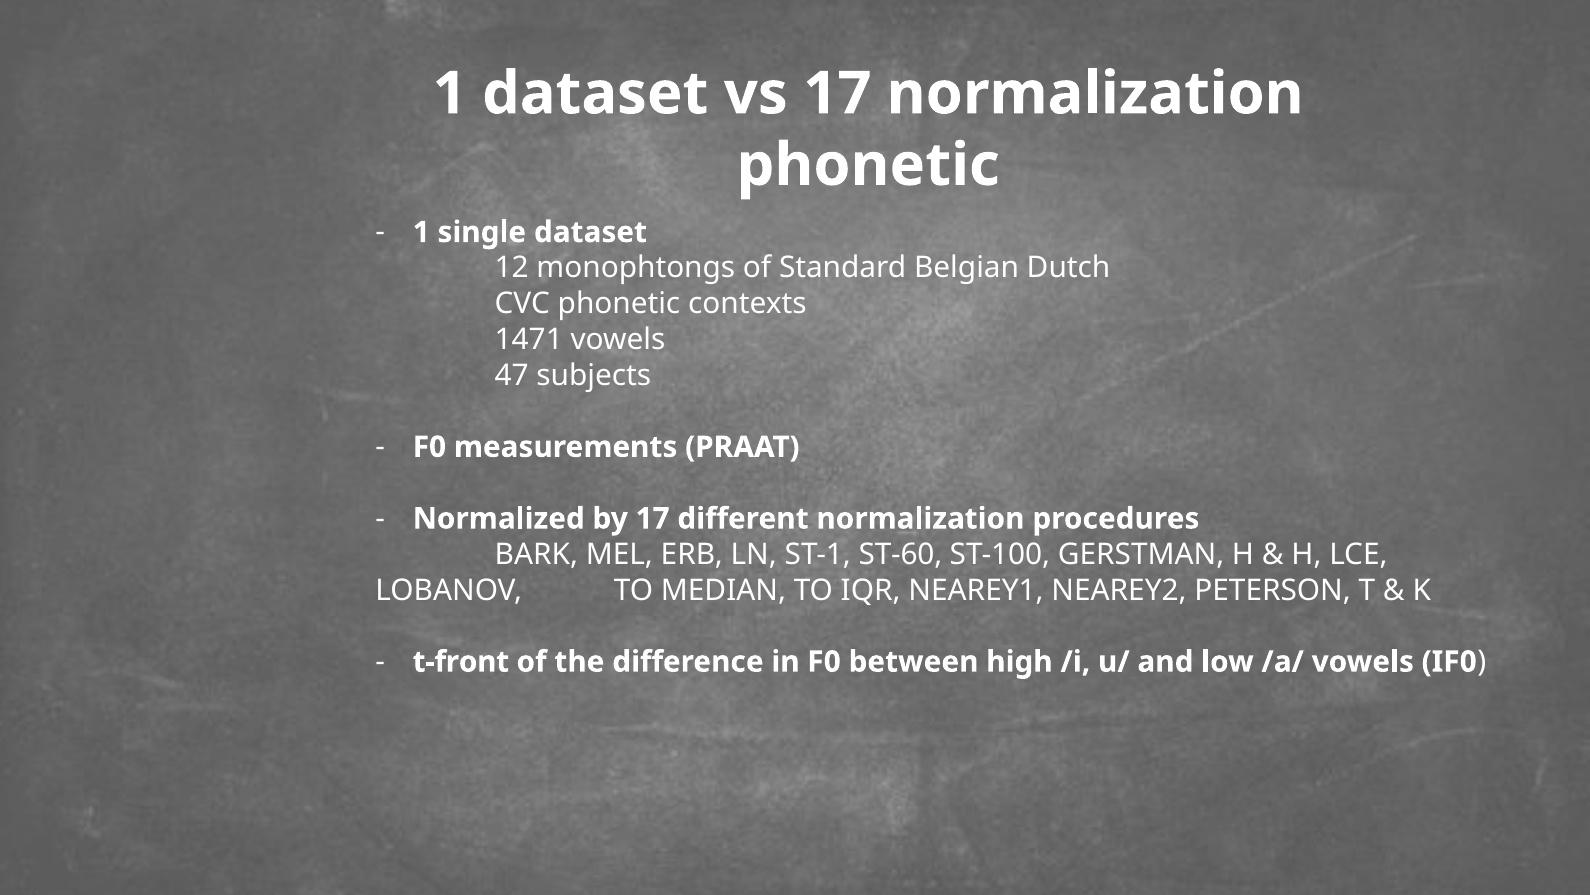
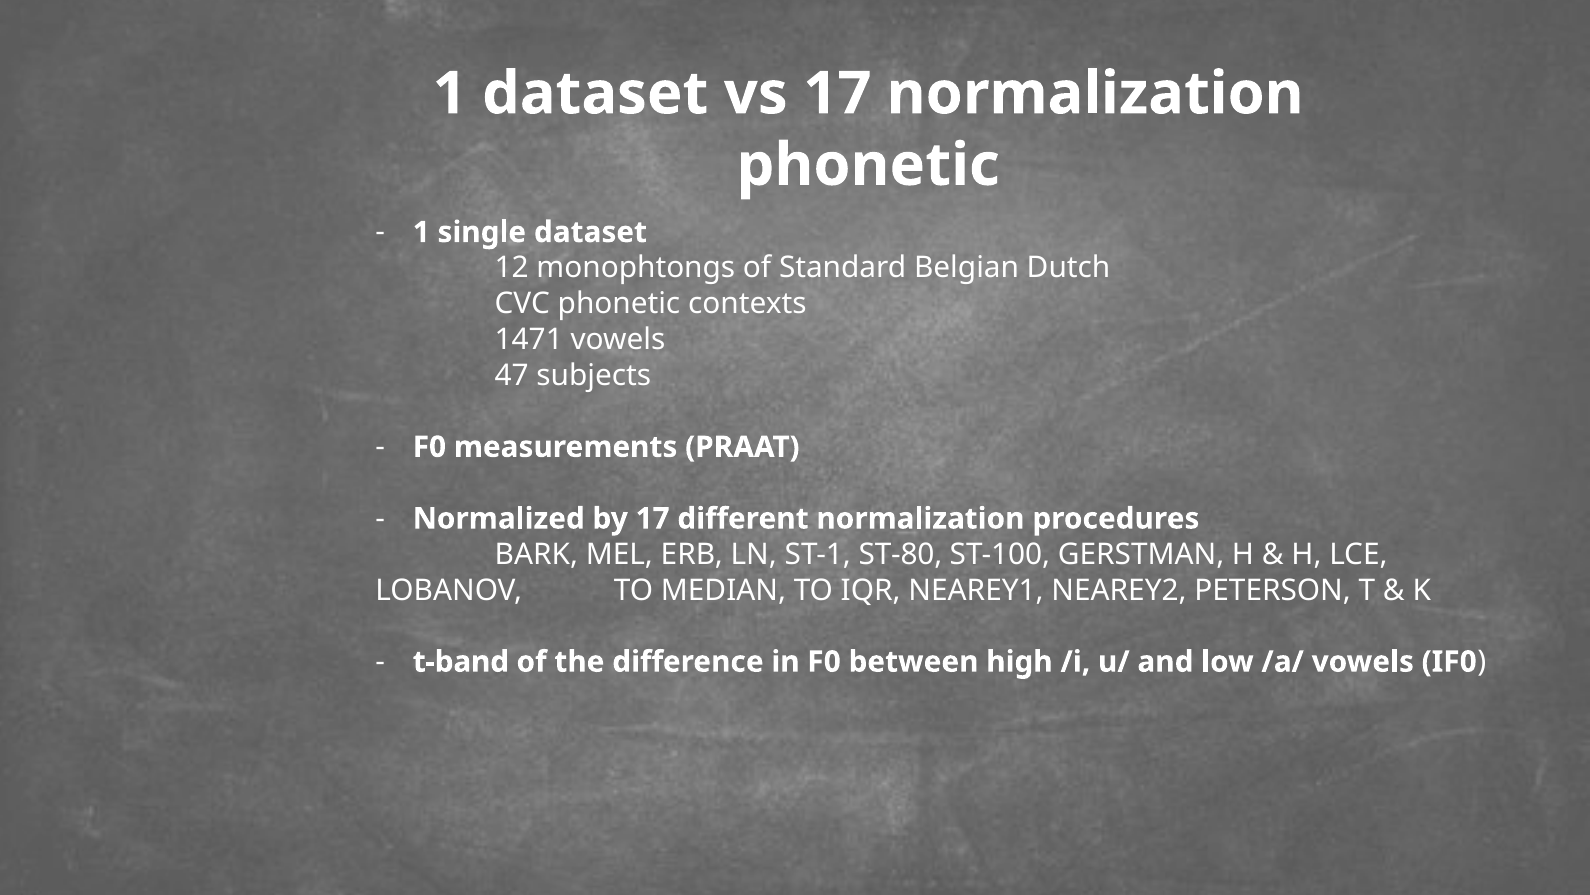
ST-60: ST-60 -> ST-80
t-front: t-front -> t-band
